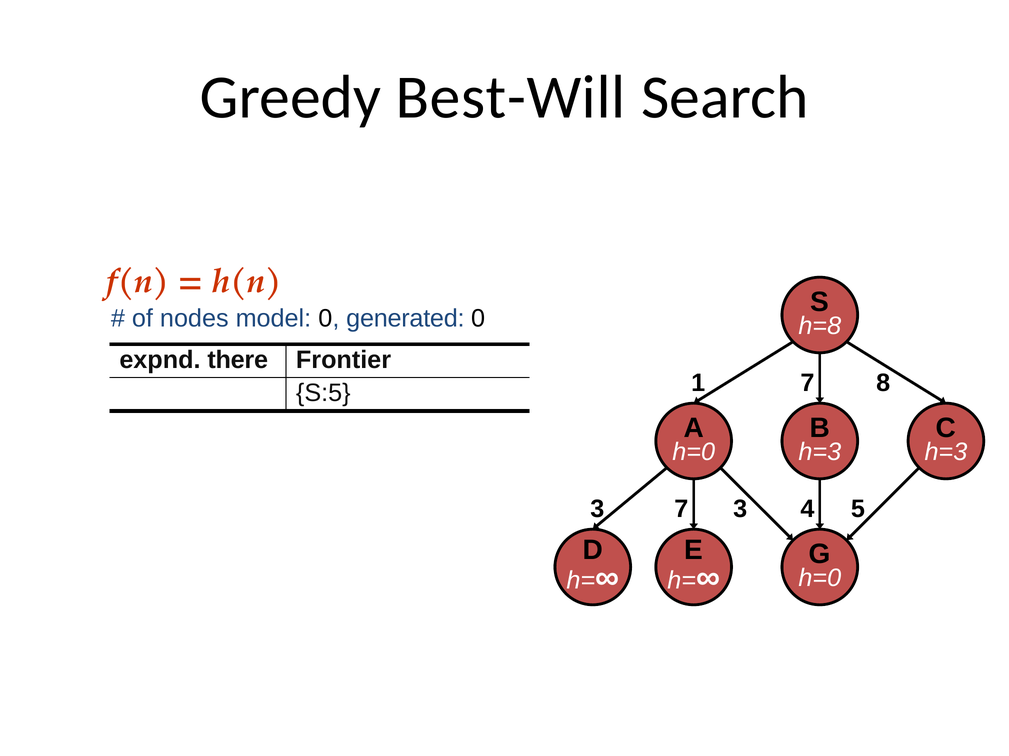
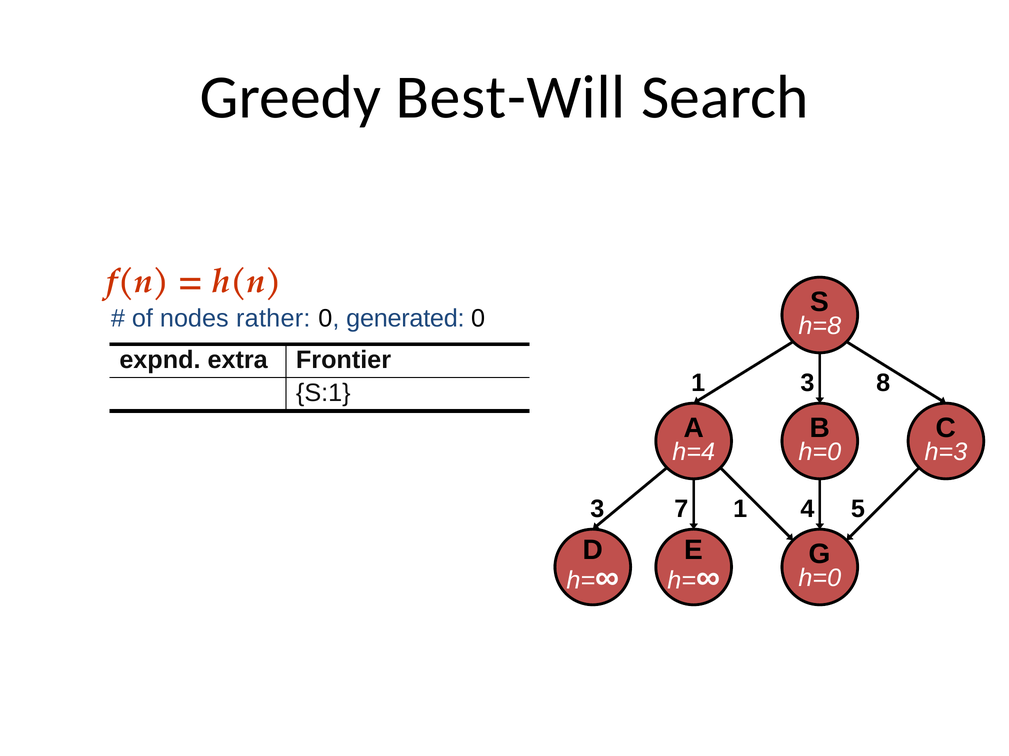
model: model -> rather
there: there -> extra
1 7: 7 -> 3
S:5: S:5 -> S:1
h=0 at (694, 452): h=0 -> h=4
h=3 at (820, 452): h=3 -> h=0
3 3: 3 -> 1
